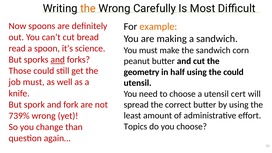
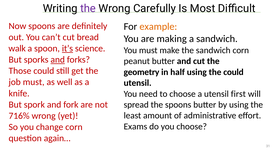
the at (88, 8) colour: orange -> purple
read: read -> walk
it’s underline: none -> present
cert: cert -> first
the correct: correct -> spoons
739%: 739% -> 716%
Topics: Topics -> Exams
change than: than -> corn
